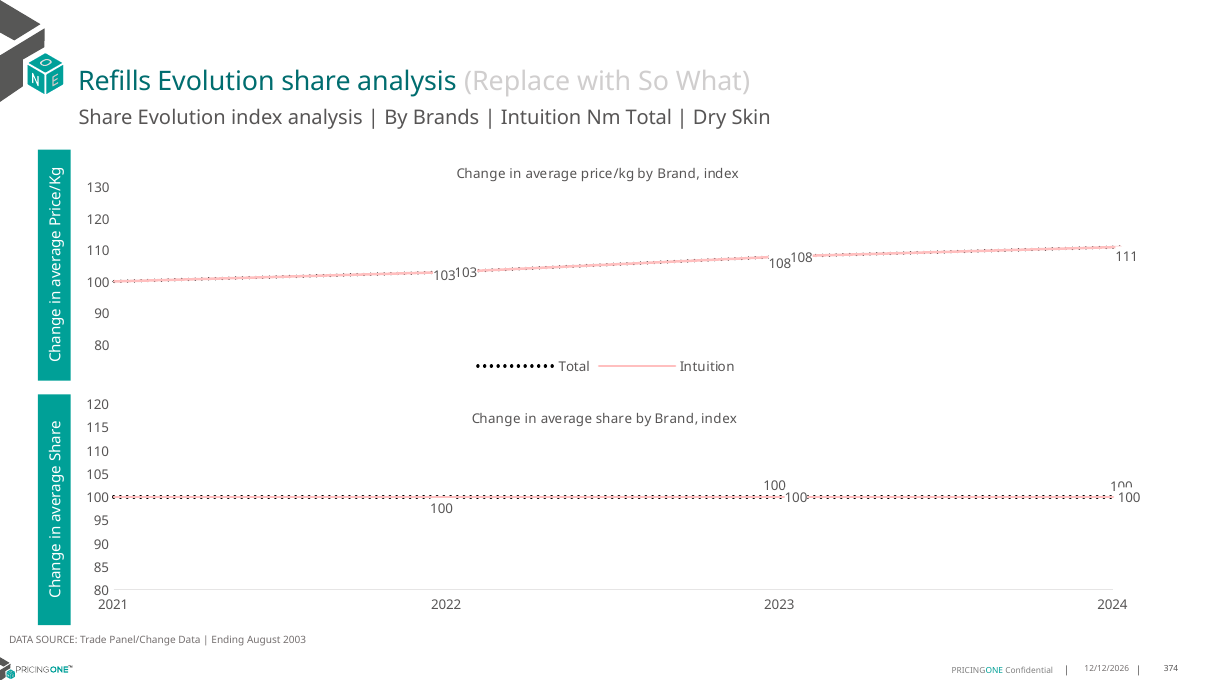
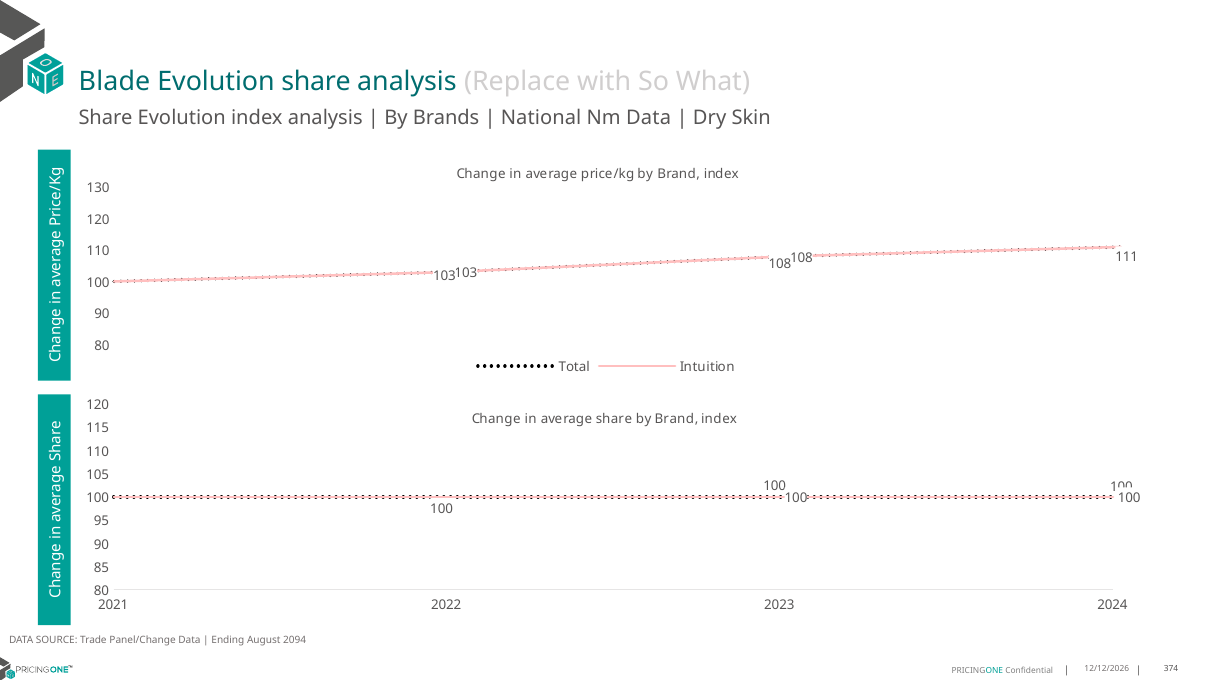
Refills: Refills -> Blade
Intuition at (541, 118): Intuition -> National
Nm Total: Total -> Data
2003: 2003 -> 2094
